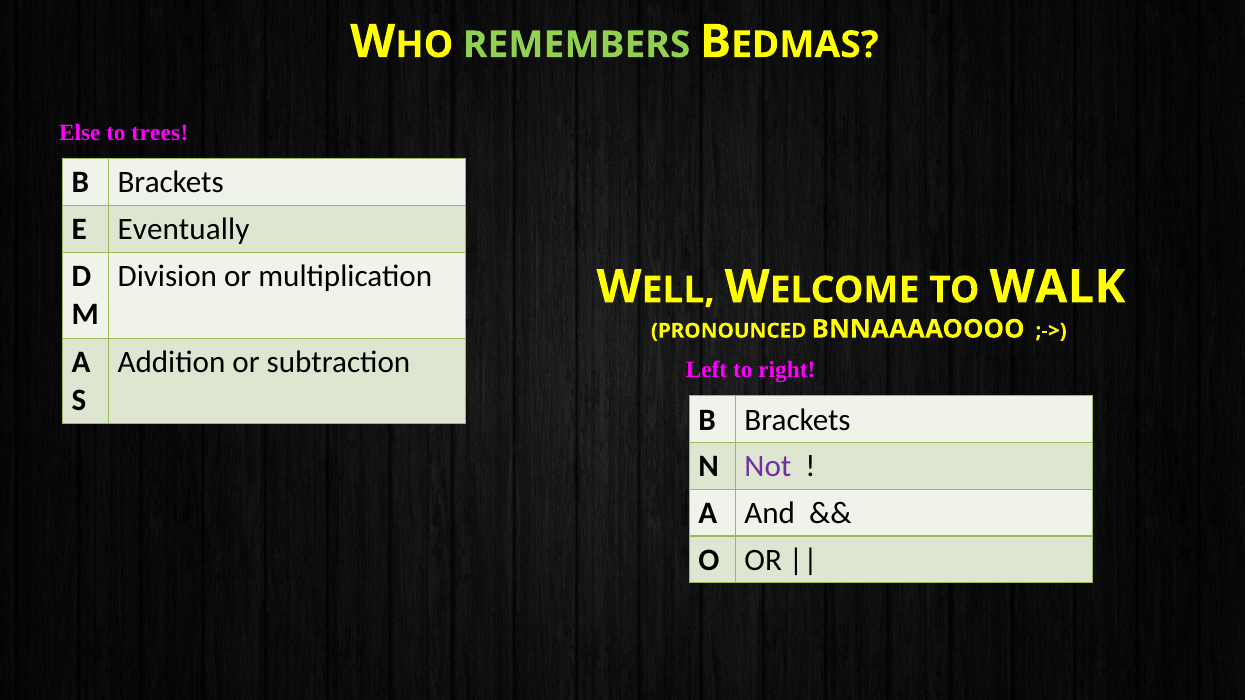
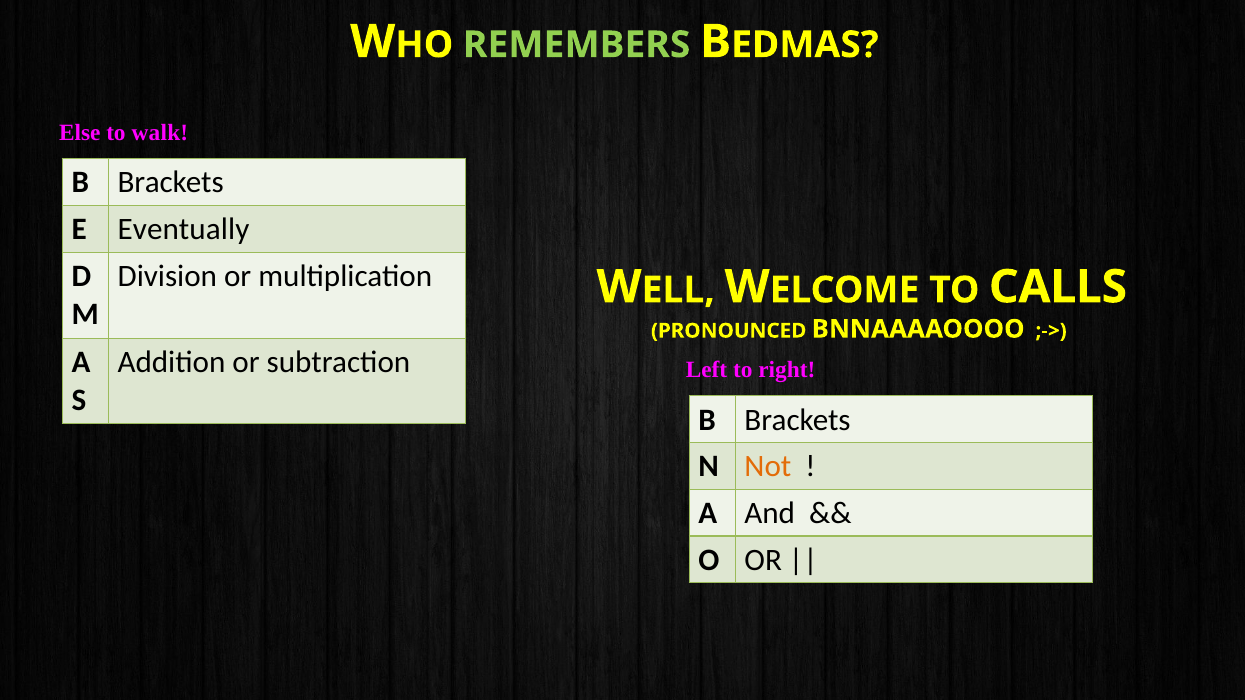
trees: trees -> walk
WALK: WALK -> CALLS
Not colour: purple -> orange
